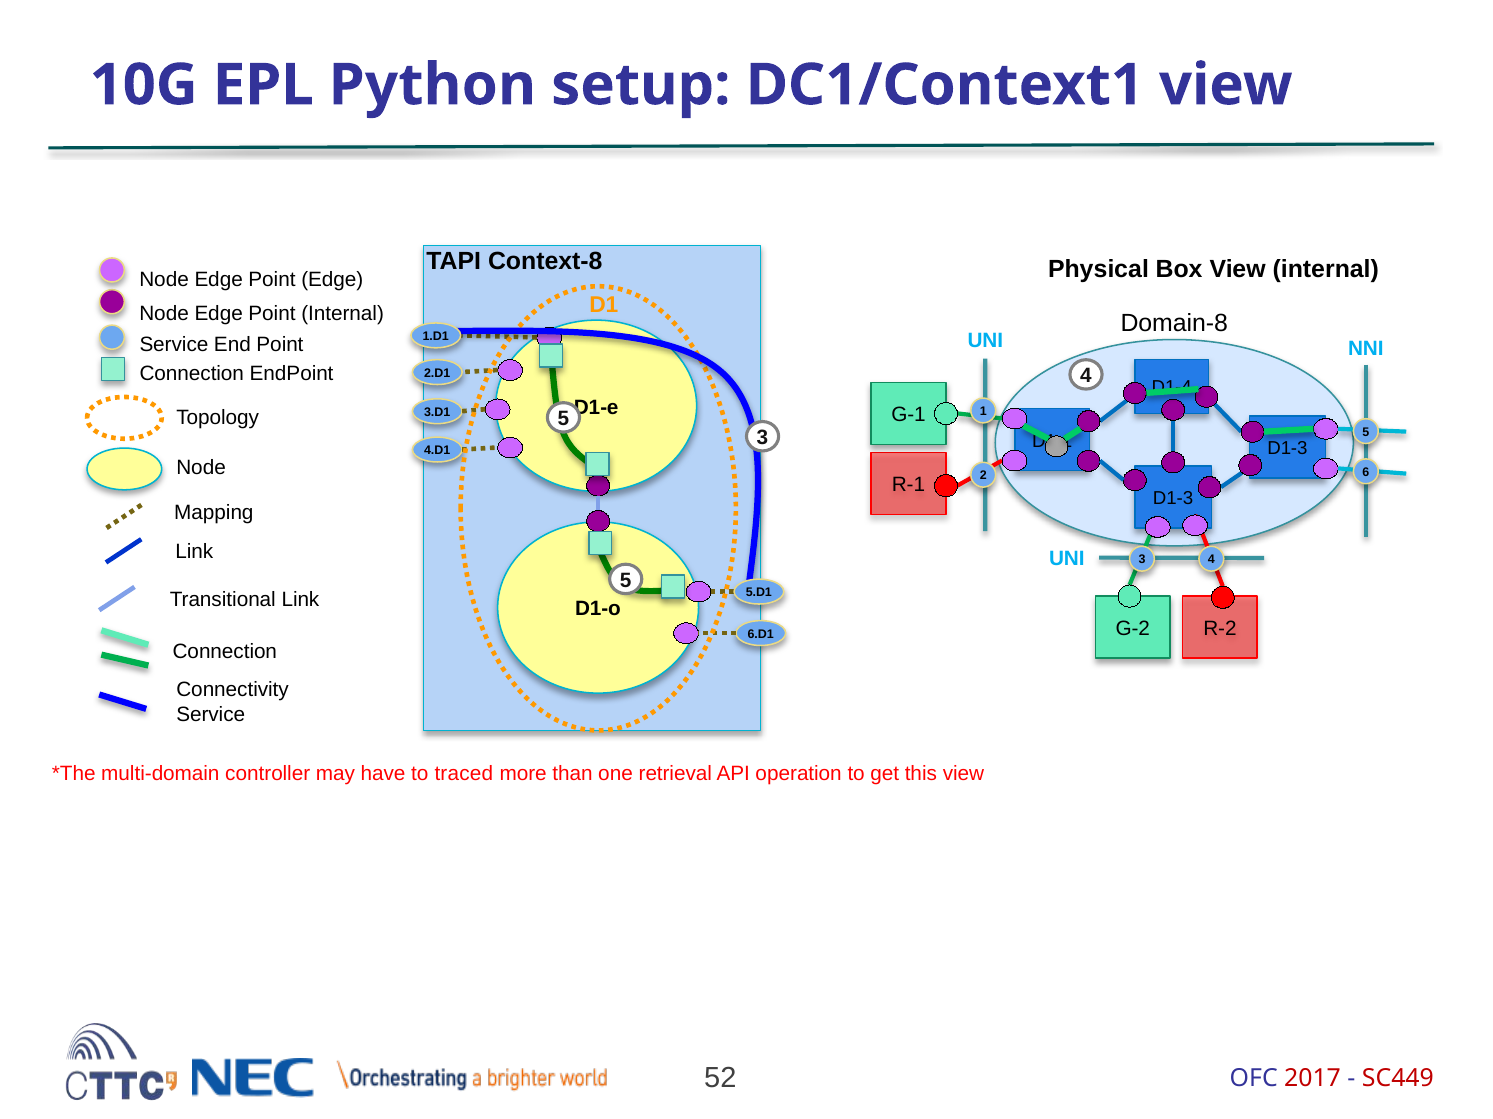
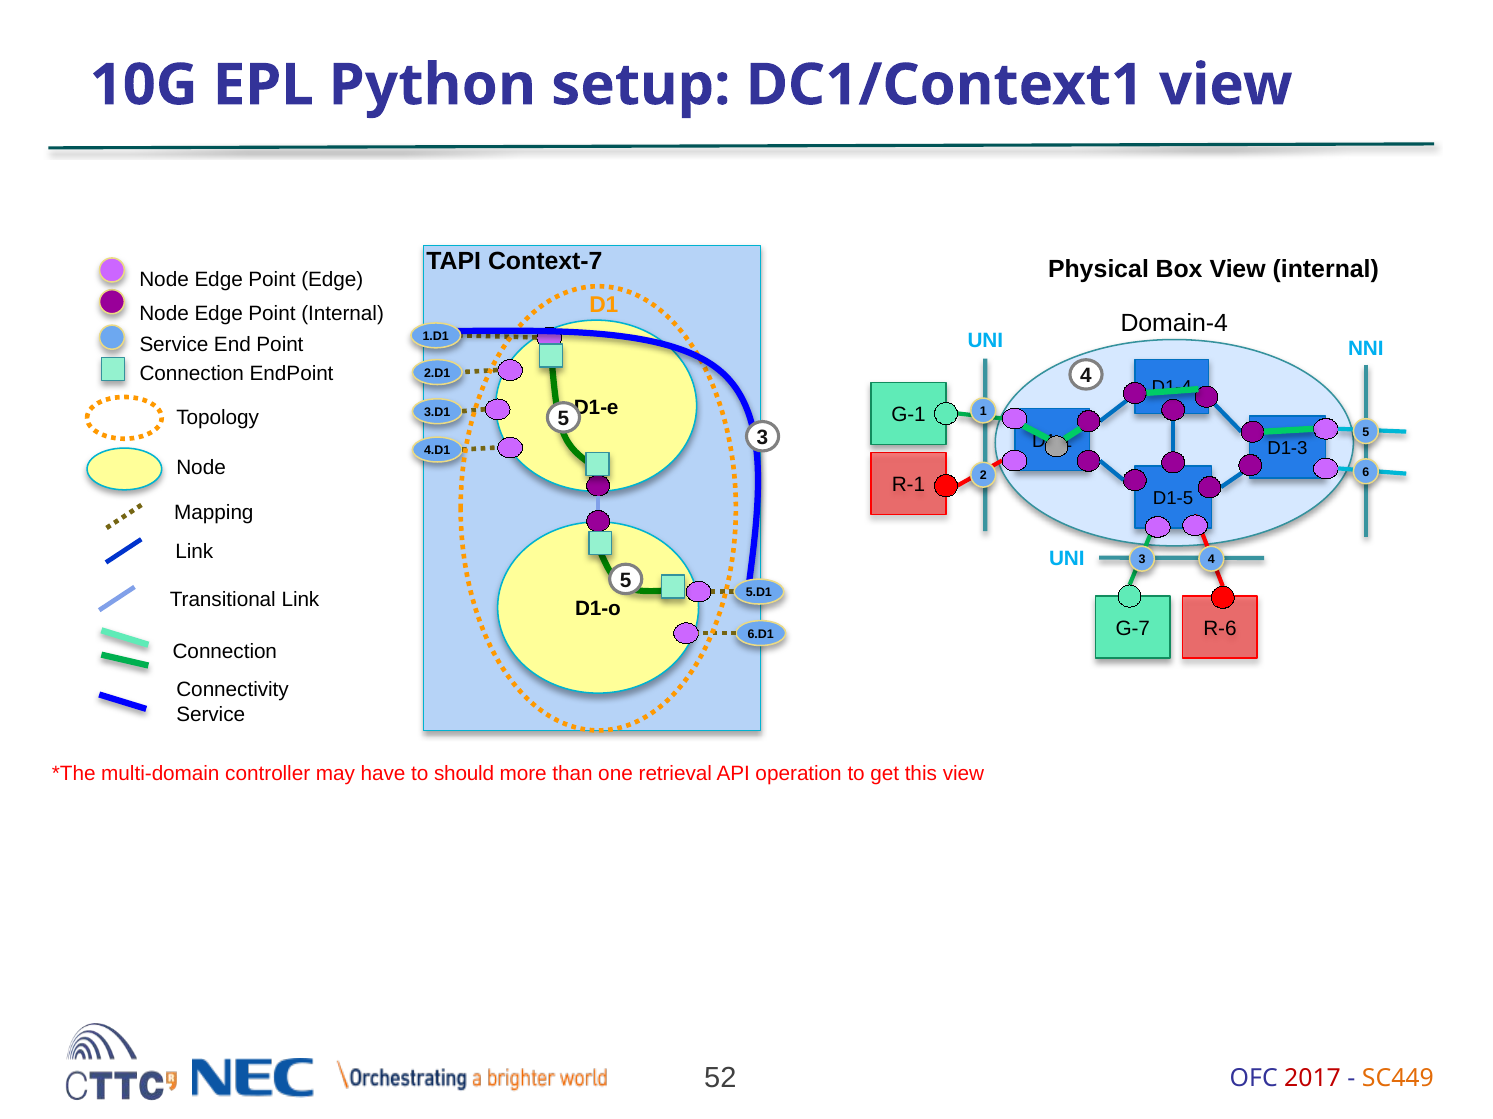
Context-8: Context-8 -> Context-7
Domain-8: Domain-8 -> Domain-4
D1-3 at (1173, 499): D1-3 -> D1-5
G-2: G-2 -> G-7
R-2: R-2 -> R-6
traced: traced -> should
SC449 colour: red -> orange
